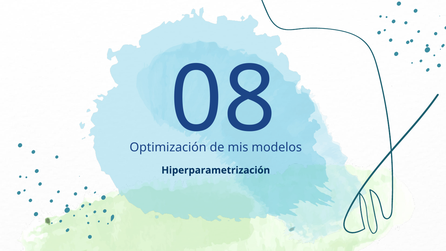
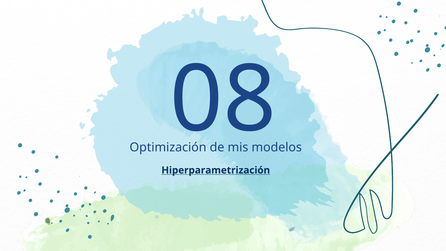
Hiperparametrización underline: none -> present
